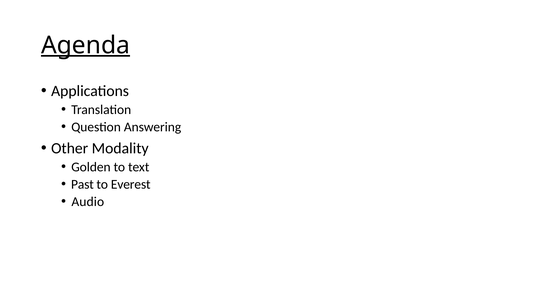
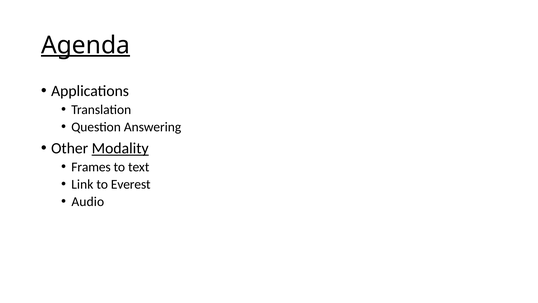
Modality underline: none -> present
Golden: Golden -> Frames
Past: Past -> Link
